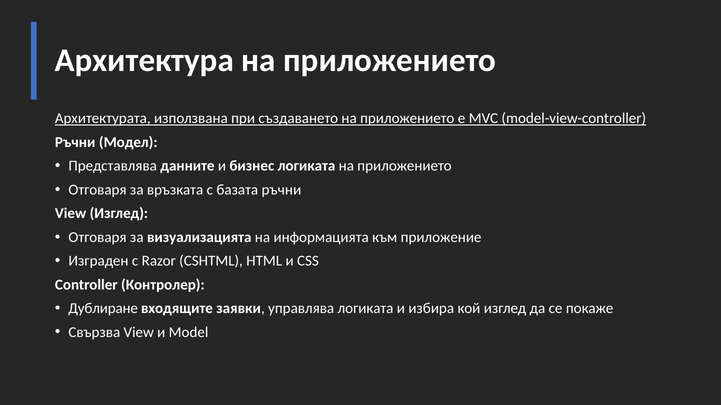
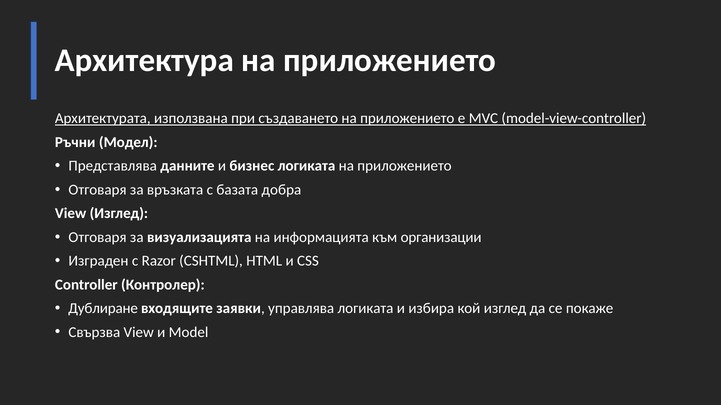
базата ръчни: ръчни -> добра
приложение: приложение -> организации
